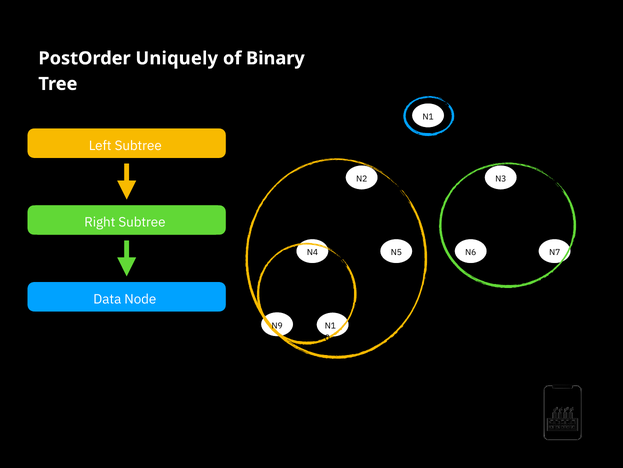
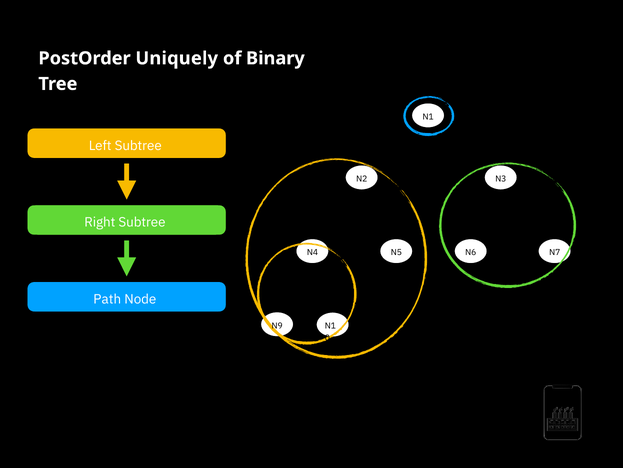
Data: Data -> Path
